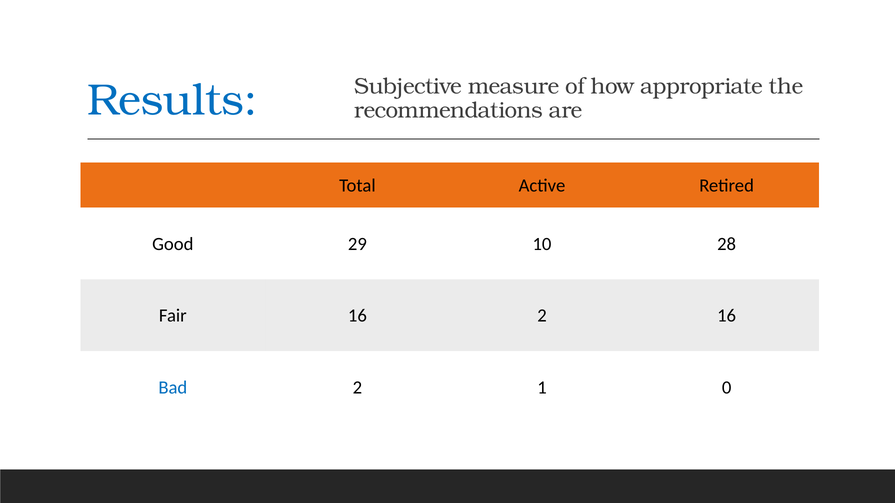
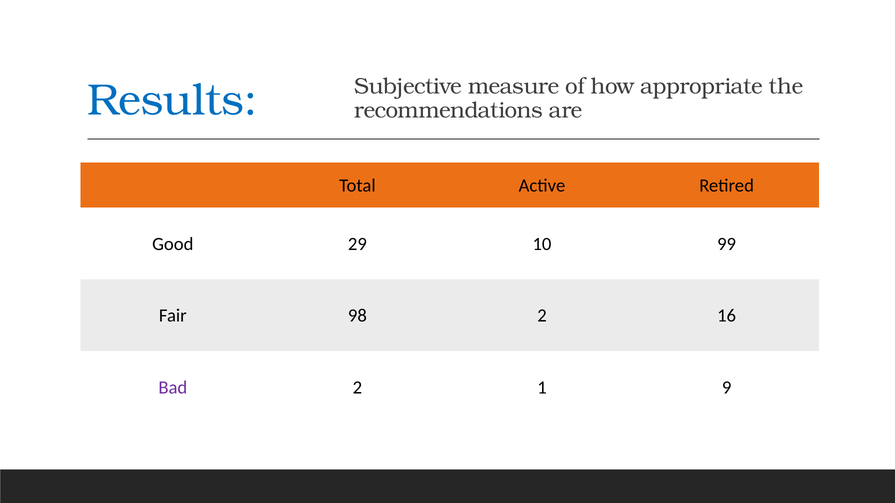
28: 28 -> 99
Fair 16: 16 -> 98
Bad colour: blue -> purple
0: 0 -> 9
